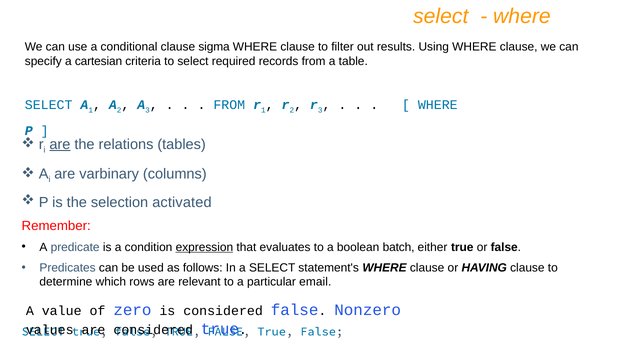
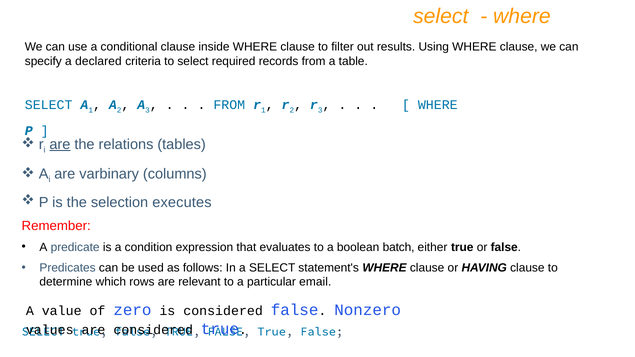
sigma: sigma -> inside
cartesian: cartesian -> declared
activated: activated -> executes
expression underline: present -> none
